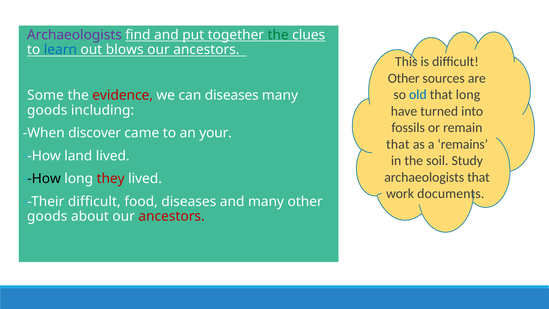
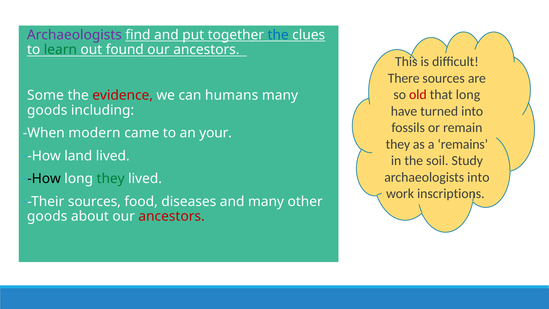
the at (278, 35) colour: green -> blue
learn colour: blue -> green
blows: blows -> found
Other at (404, 78): Other -> There
old colour: blue -> red
can diseases: diseases -> humans
discover: discover -> modern
that at (398, 144): that -> they
archaeologists that: that -> into
they at (111, 179) colour: red -> green
documents: documents -> inscriptions
Their difficult: difficult -> sources
